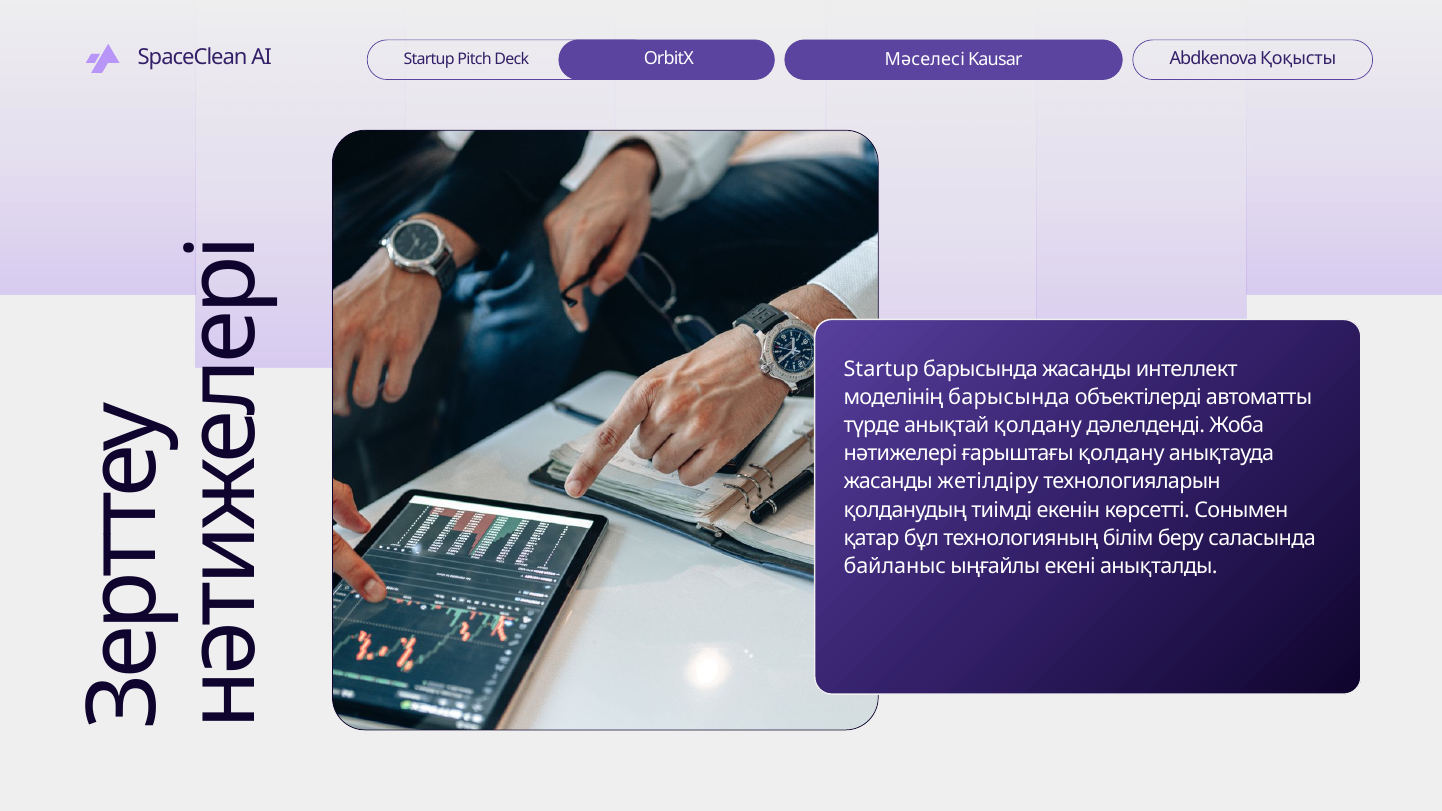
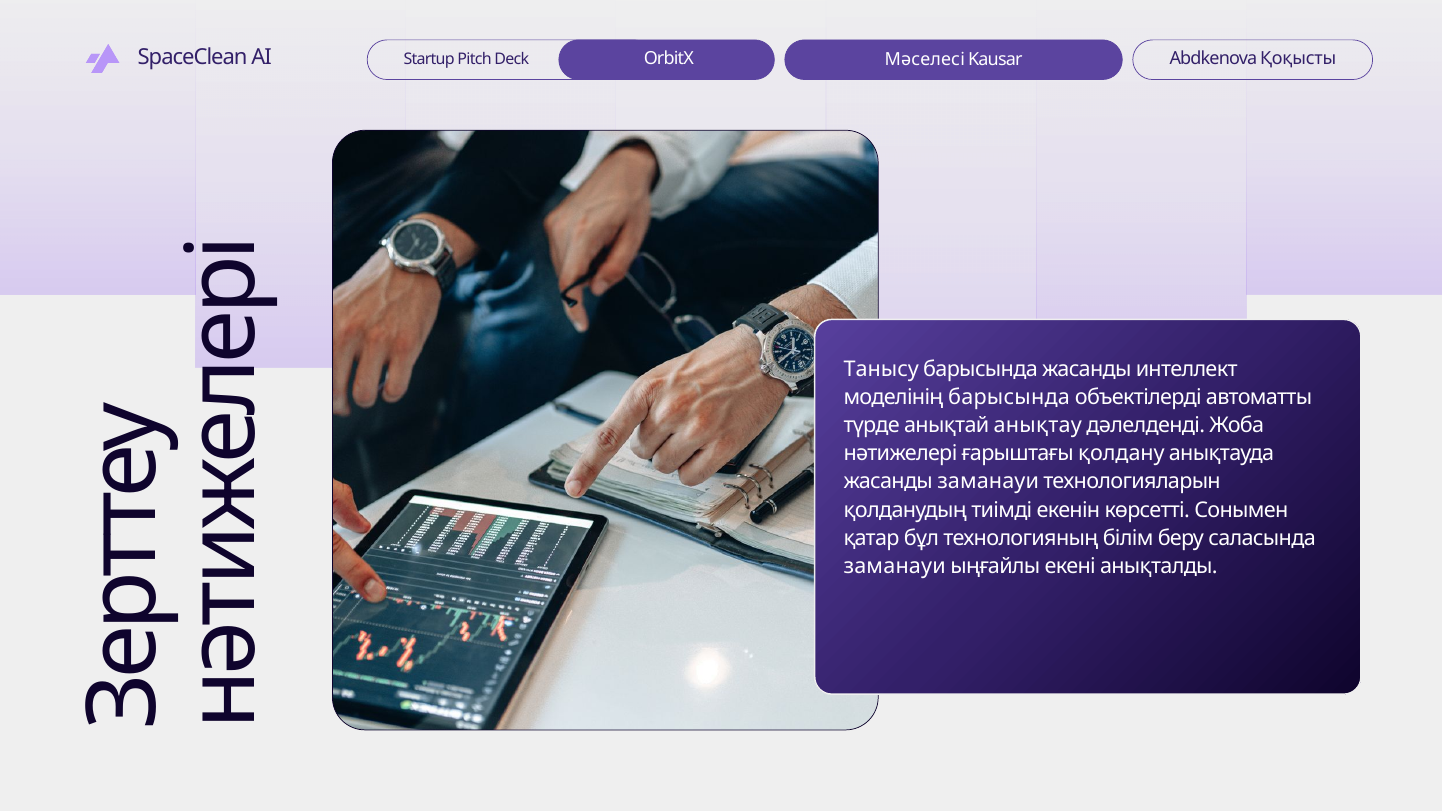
Startup at (881, 370): Startup -> Танысу
анықтай қолдану: қолдану -> анықтау
жасанды жетілдіру: жетілдіру -> заманауи
байланыс at (895, 566): байланыс -> заманауи
